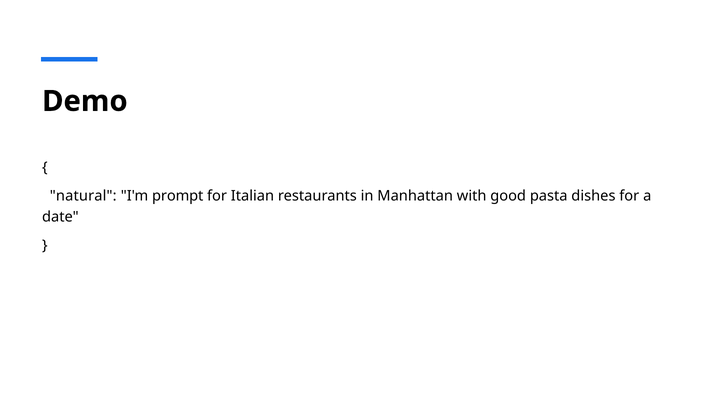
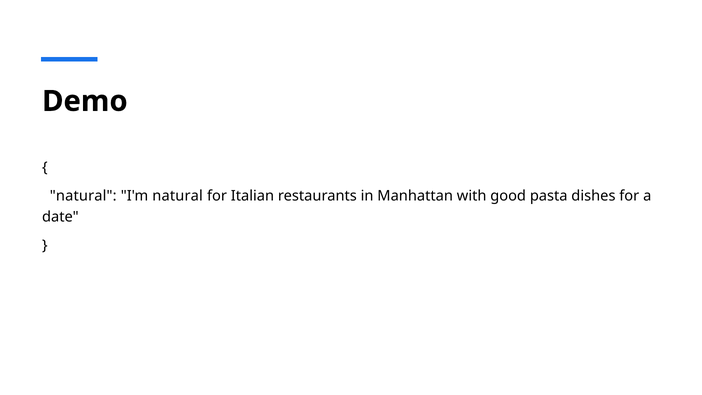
I'm prompt: prompt -> natural
